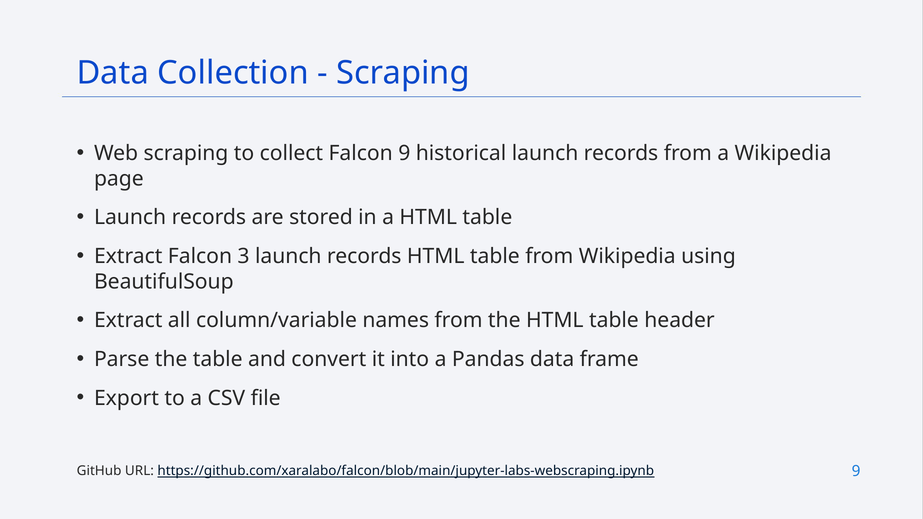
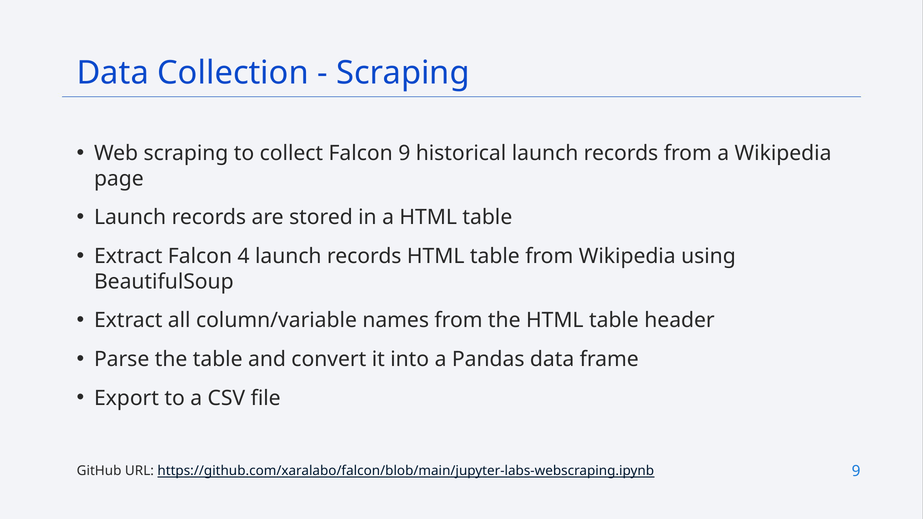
3: 3 -> 4
